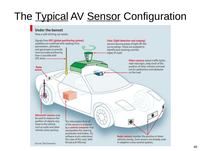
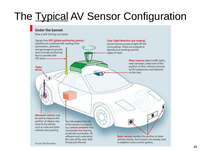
Sensor underline: present -> none
